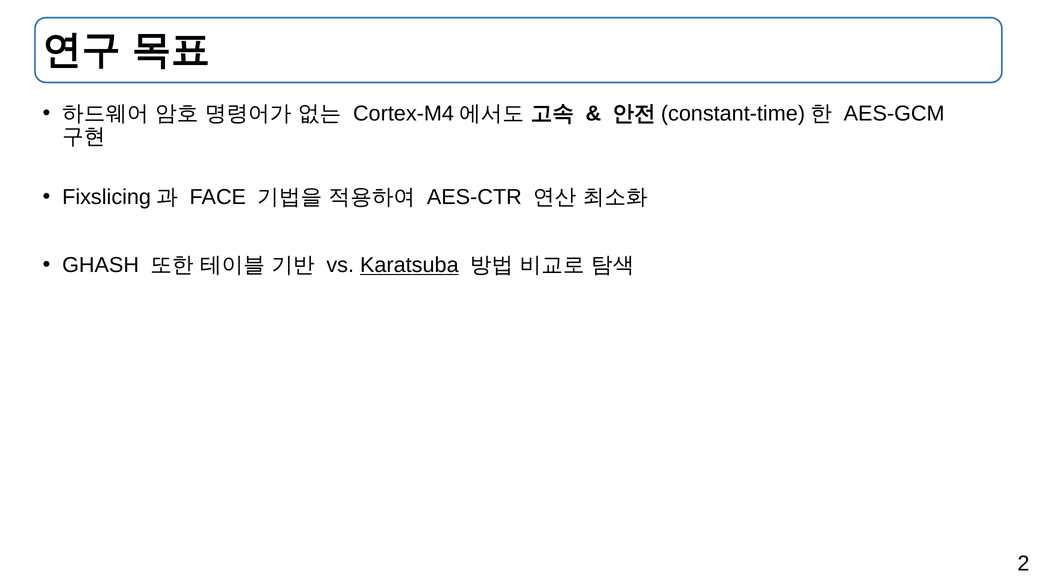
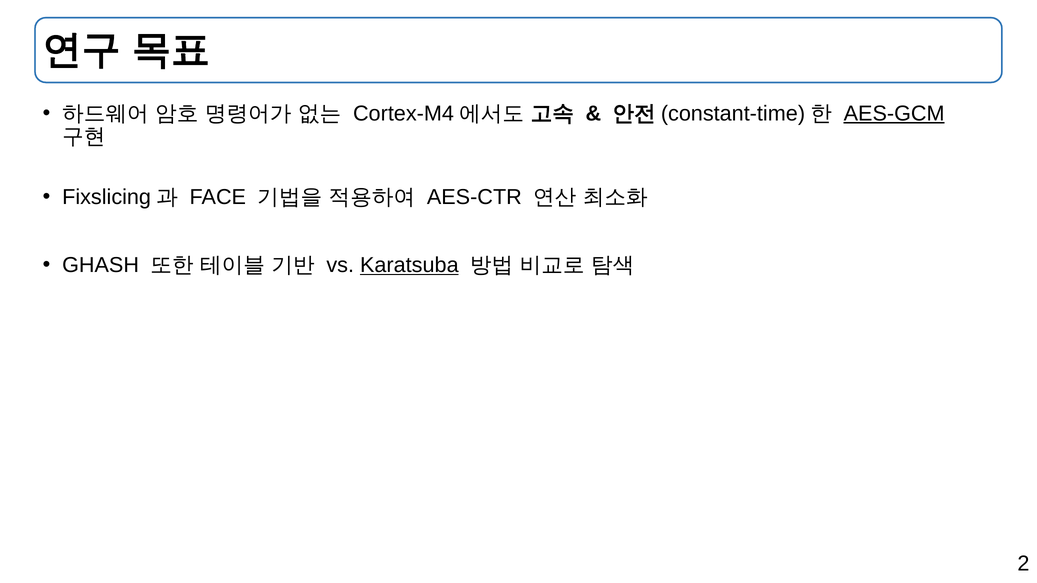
AES-GCM underline: none -> present
